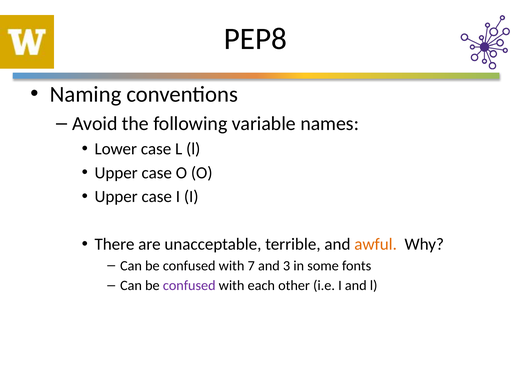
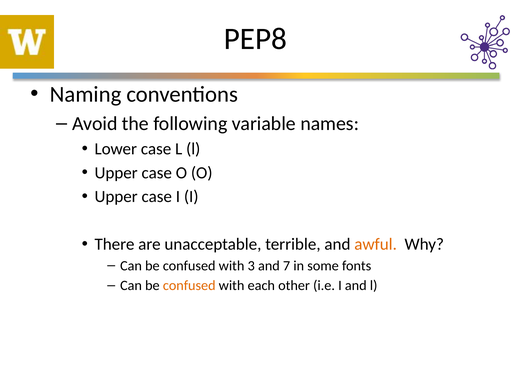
7: 7 -> 3
3: 3 -> 7
confused at (189, 286) colour: purple -> orange
